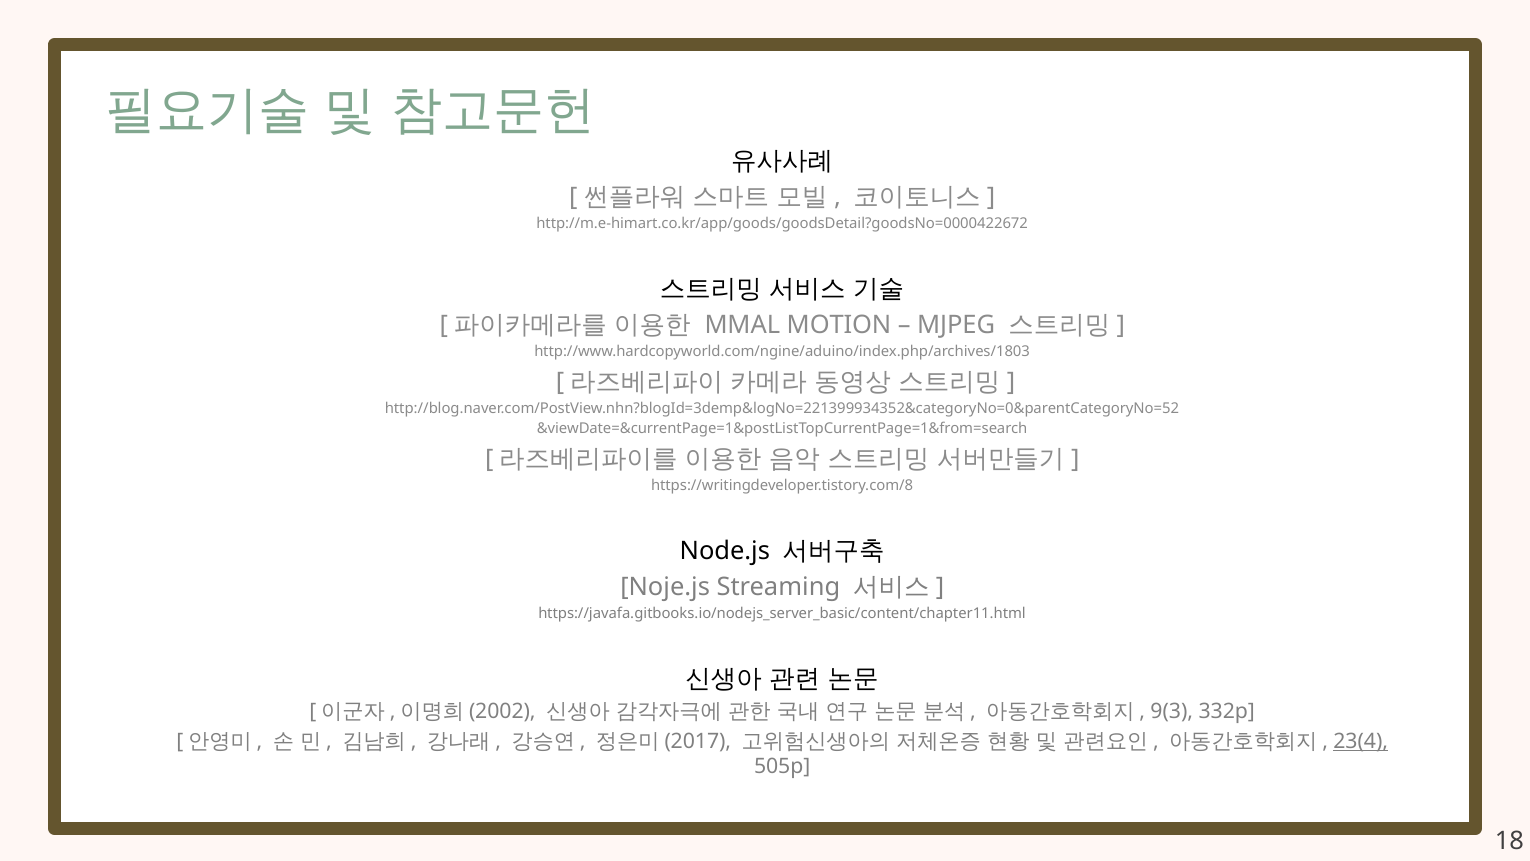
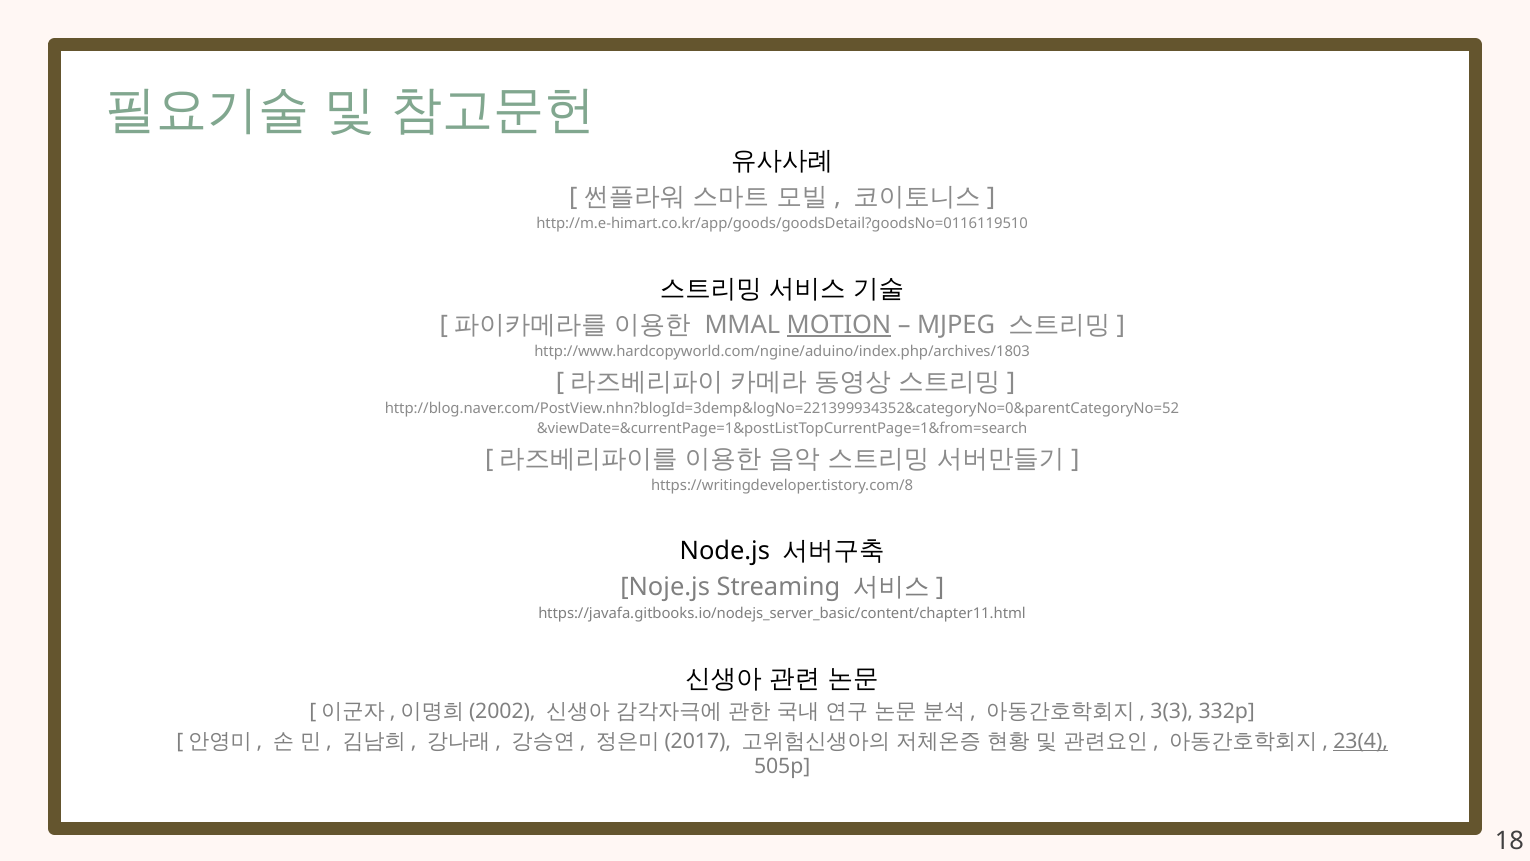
http://m.e-himart.co.kr/app/goods/goodsDetail?goodsNo=0000422672: http://m.e-himart.co.kr/app/goods/goodsDetail?goodsNo=0000422672 -> http://m.e-himart.co.kr/app/goods/goodsDetail?goodsNo=0116119510
MOTION underline: none -> present
9(3: 9(3 -> 3(3
